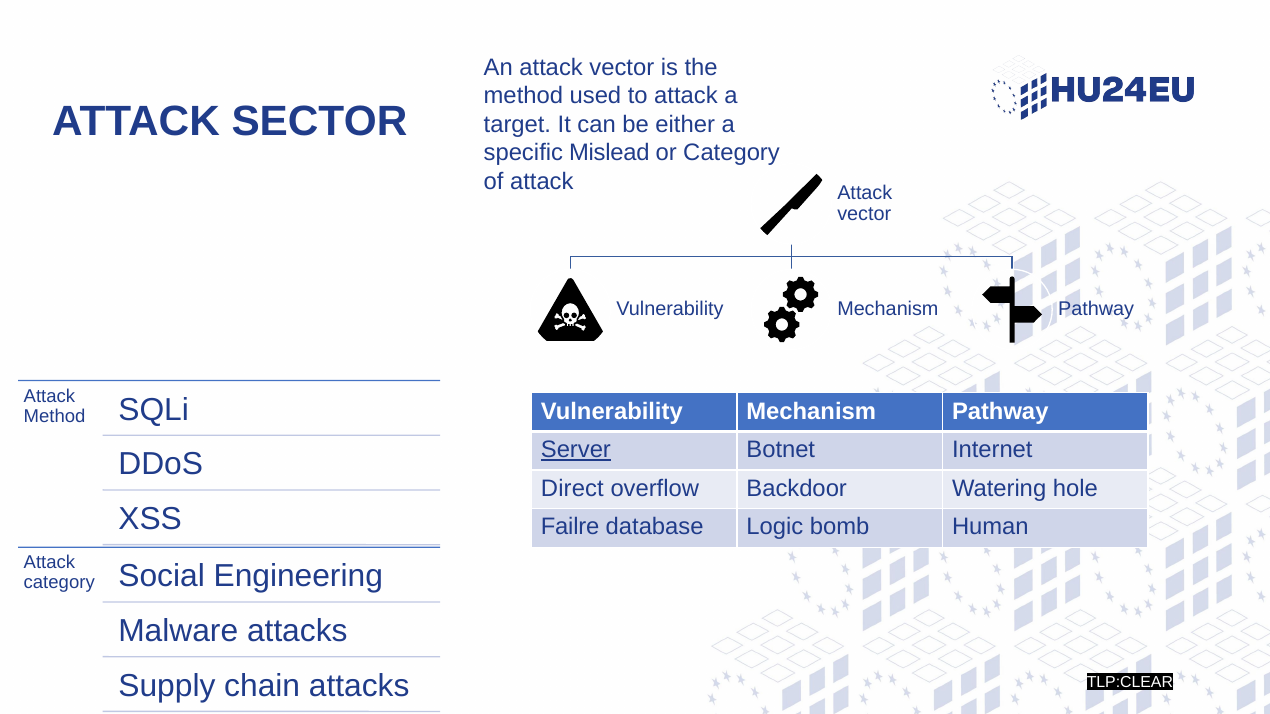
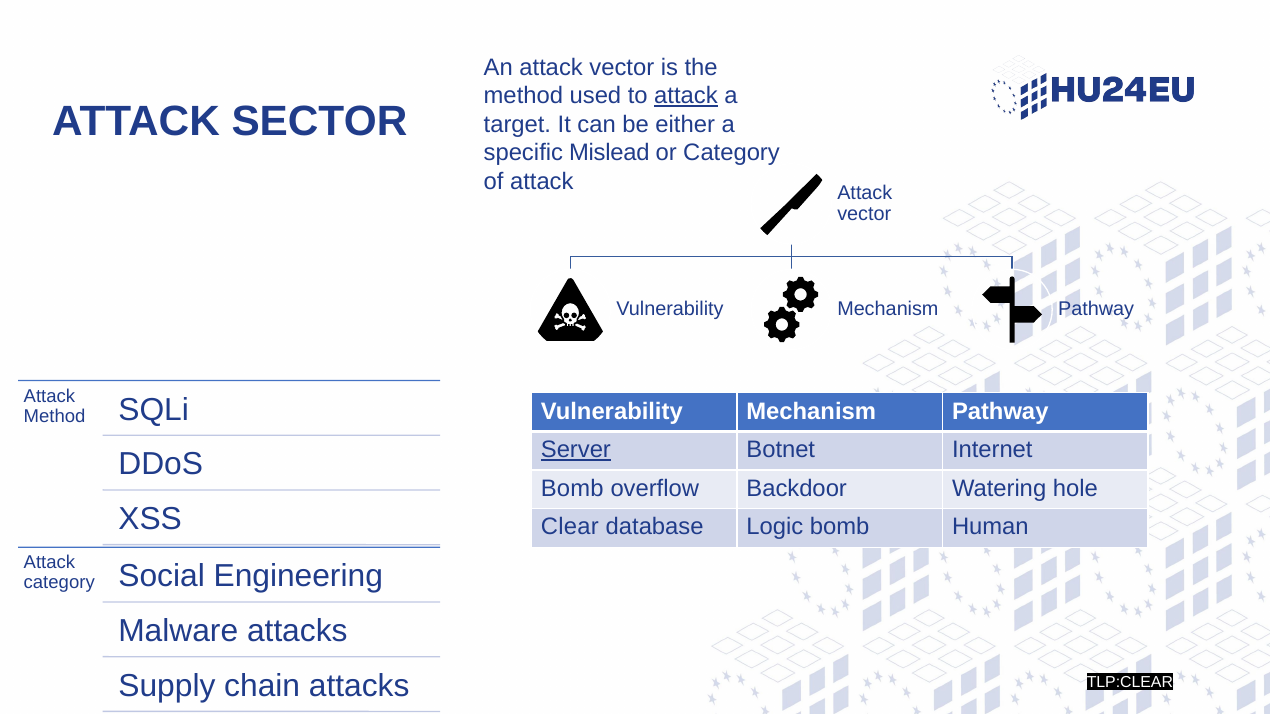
attack at (686, 96) underline: none -> present
Direct at (572, 489): Direct -> Bomb
Failre: Failre -> Clear
